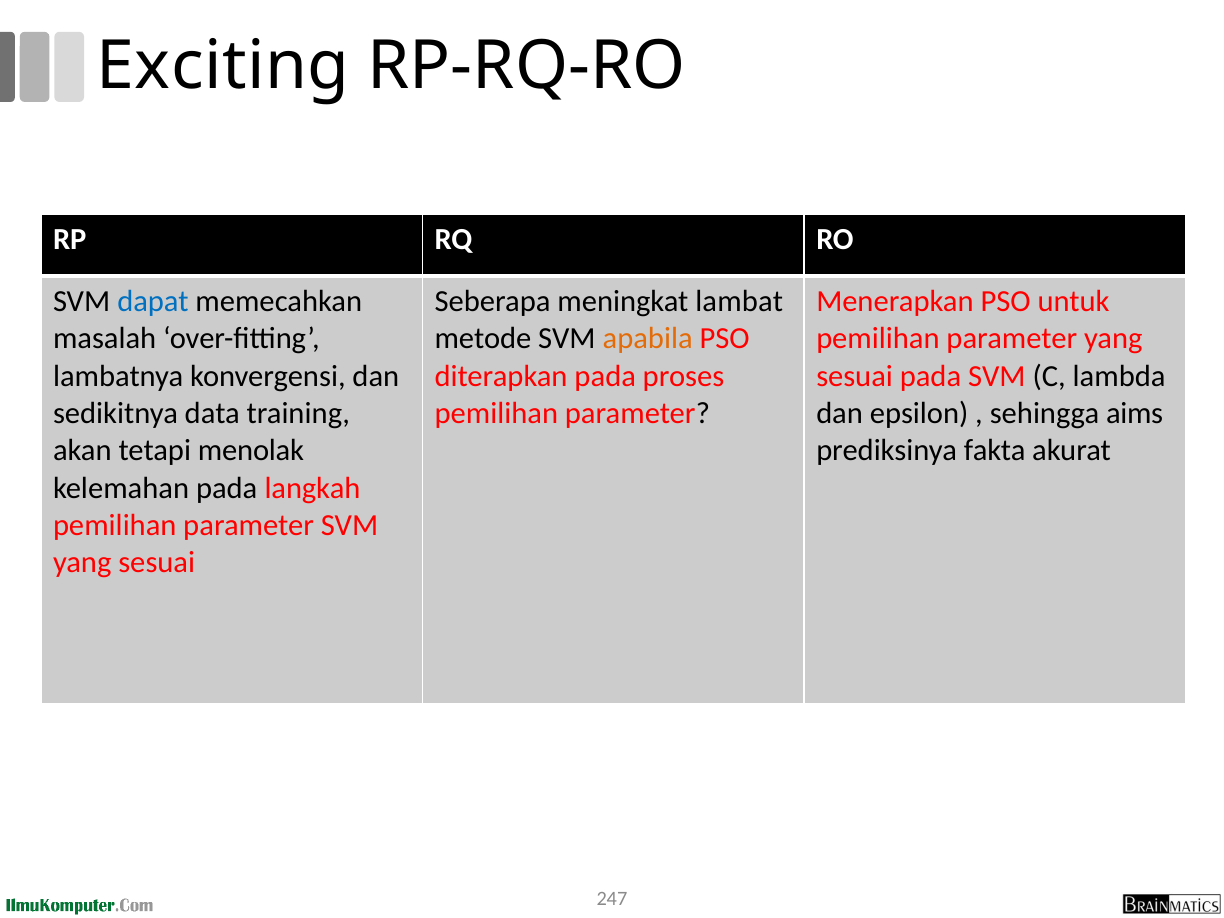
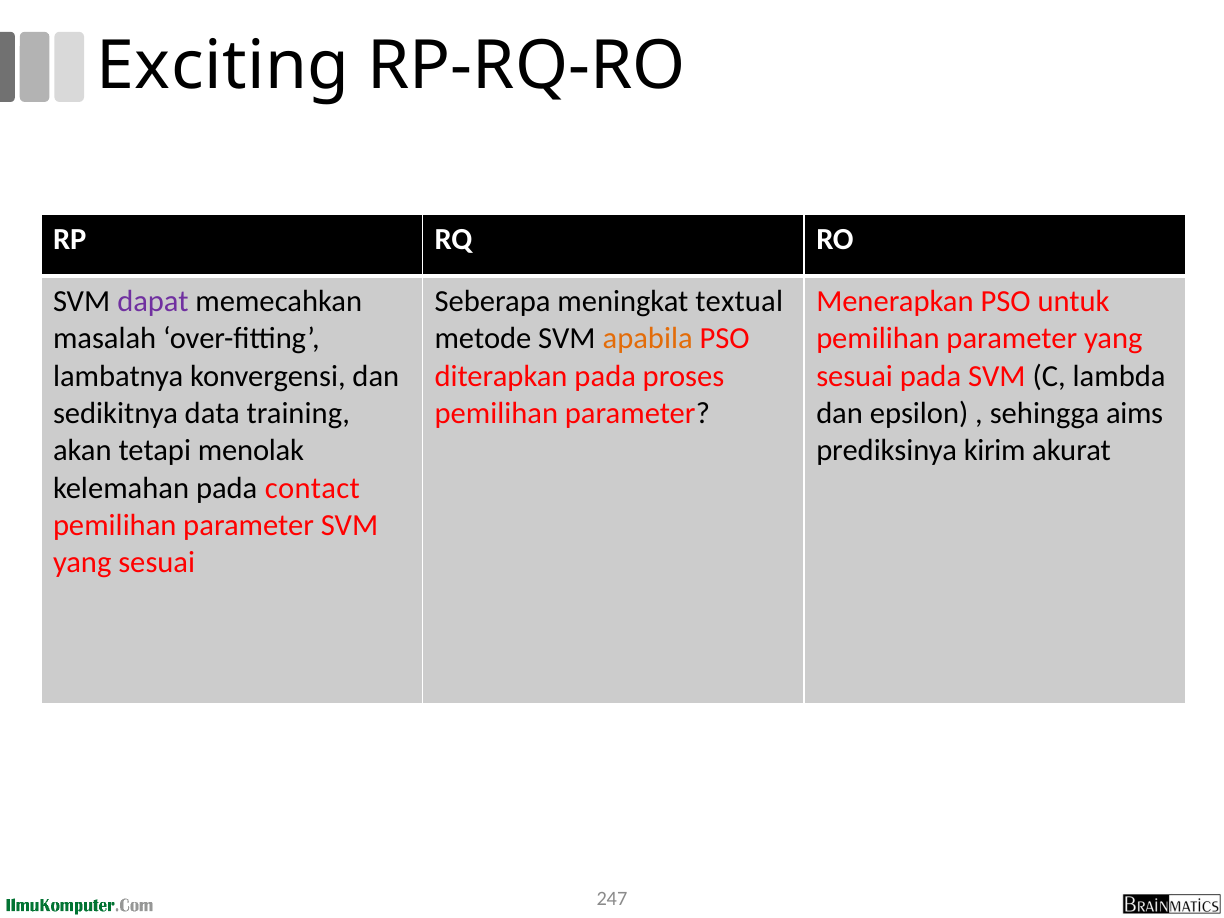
dapat colour: blue -> purple
lambat: lambat -> textual
fakta: fakta -> kirim
langkah: langkah -> contact
